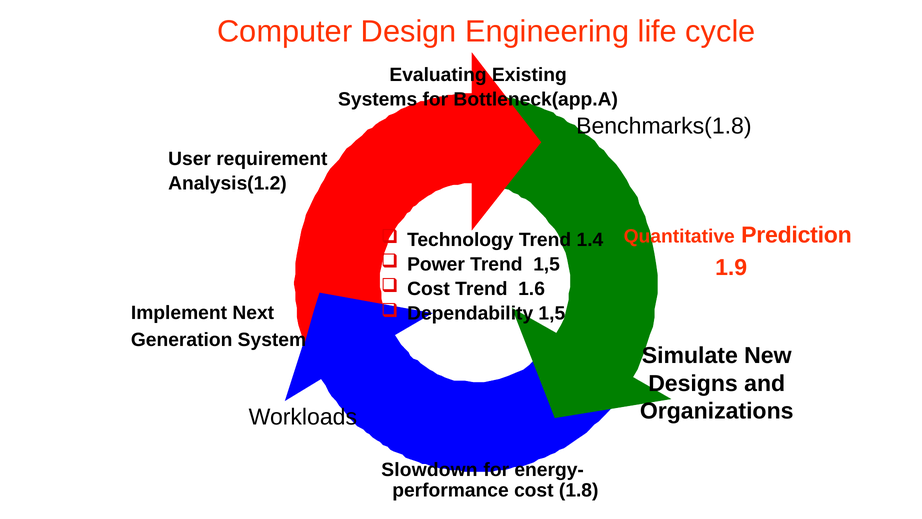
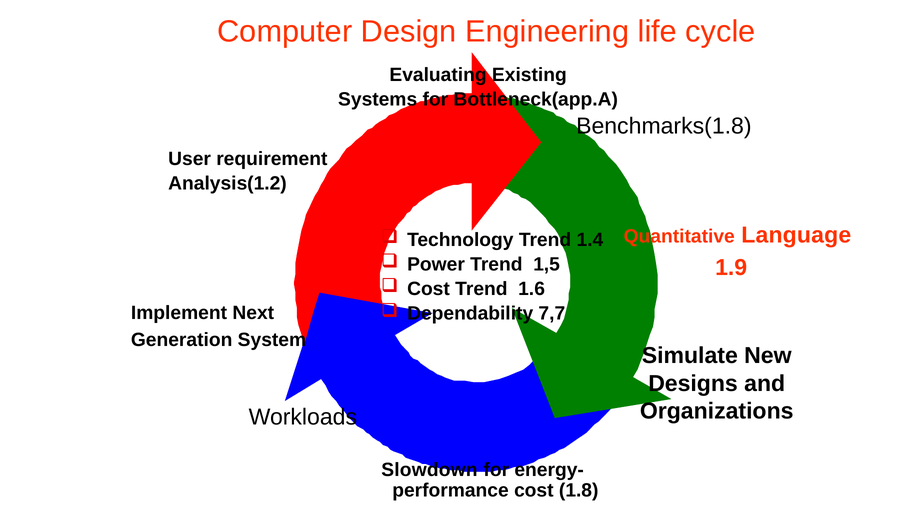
Prediction: Prediction -> Language
Dependability 1,5: 1,5 -> 7,7
